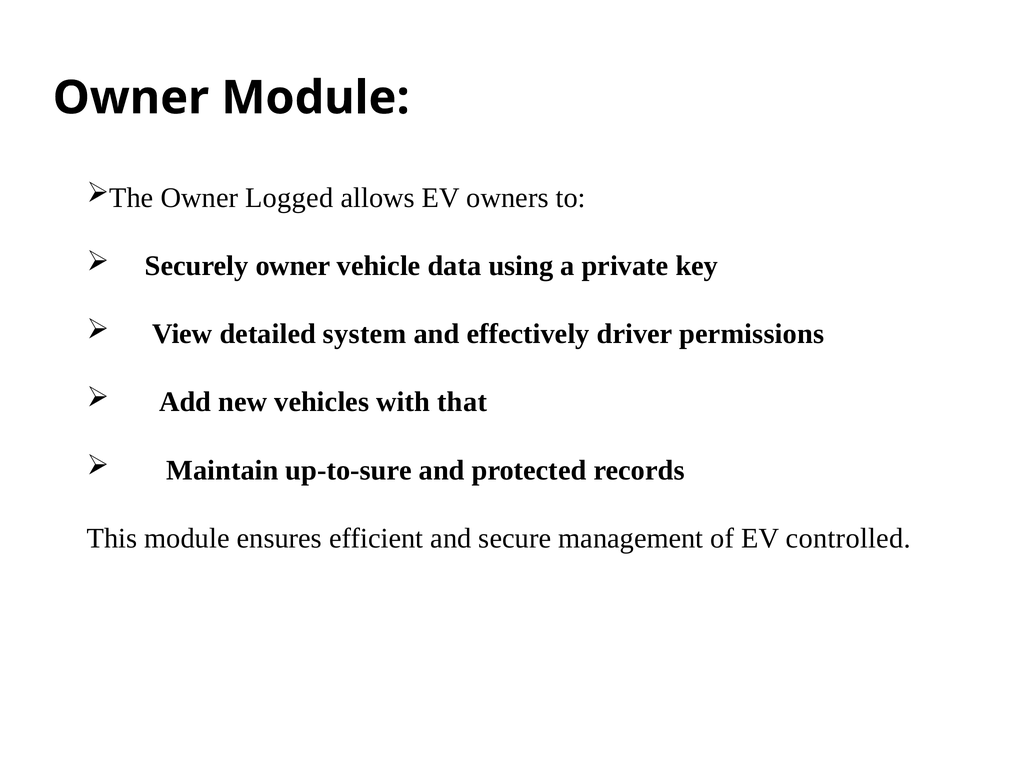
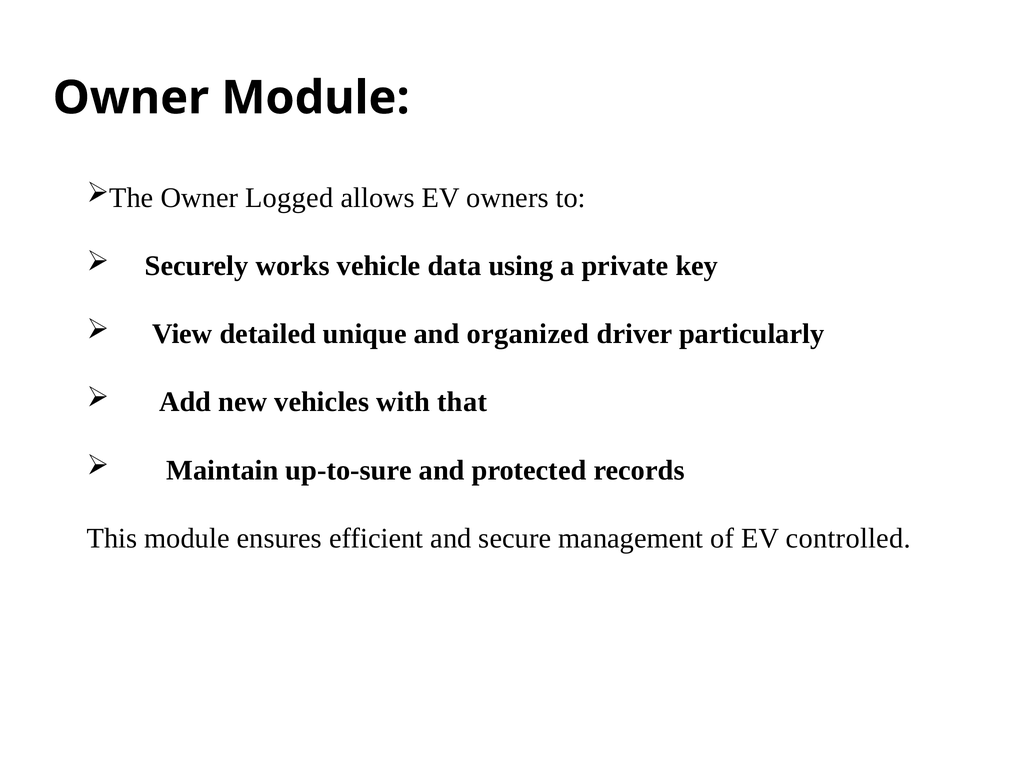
Securely owner: owner -> works
system: system -> unique
effectively: effectively -> organized
permissions: permissions -> particularly
